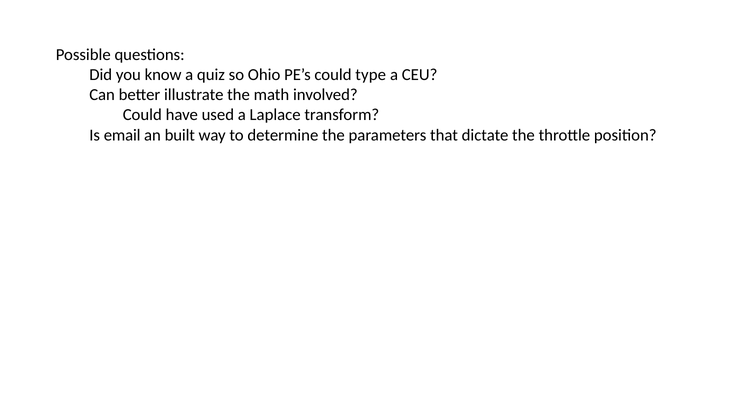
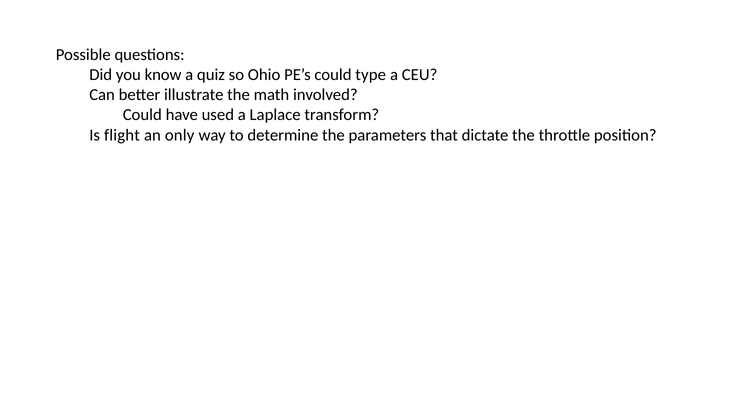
email: email -> flight
built: built -> only
